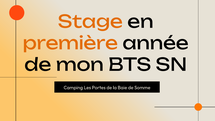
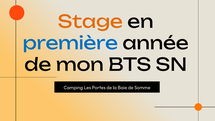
première colour: orange -> blue
